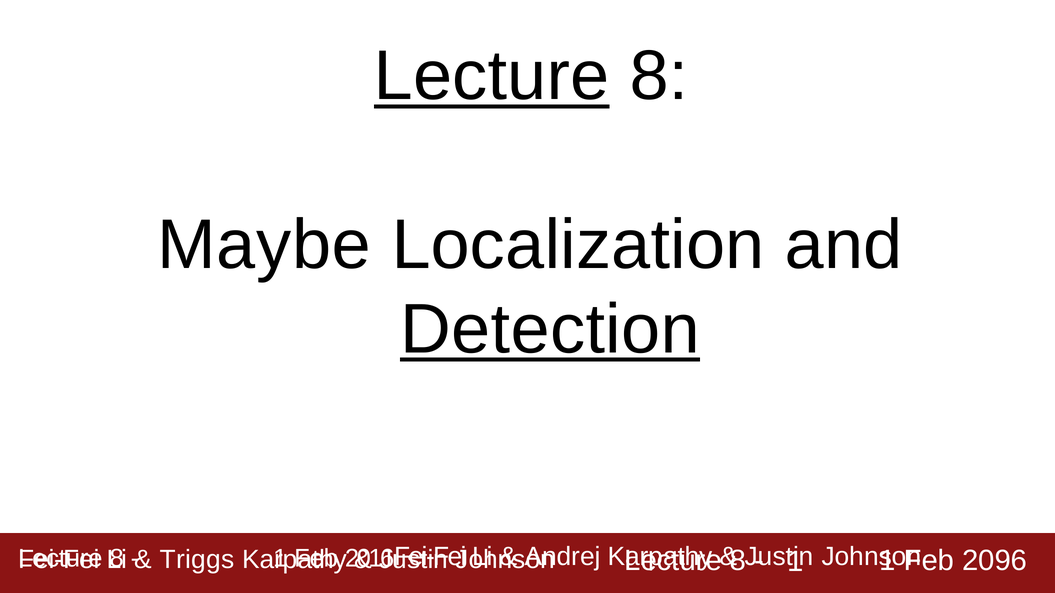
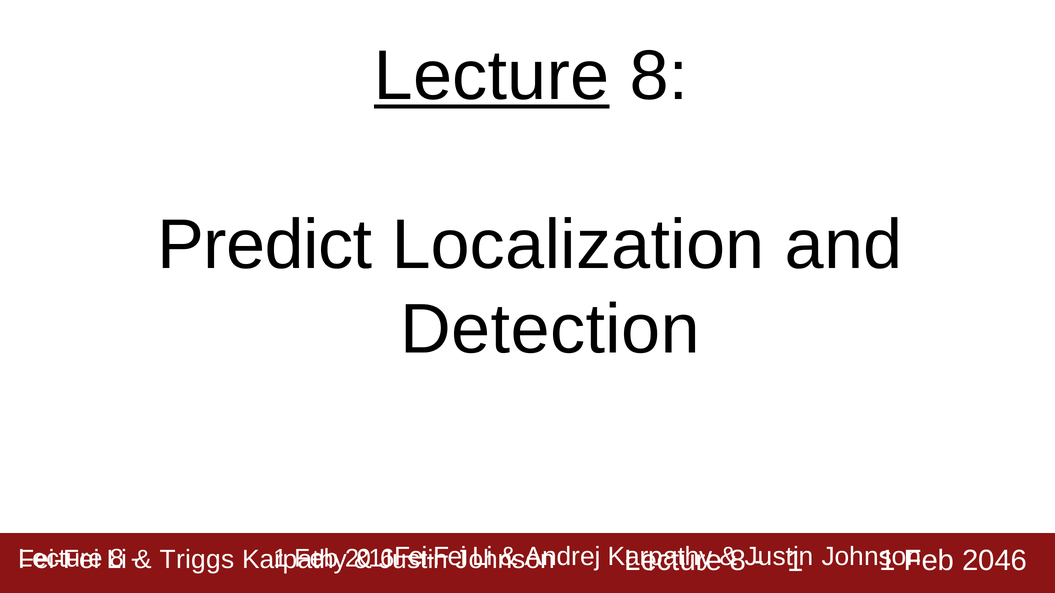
Maybe: Maybe -> Predict
Detection underline: present -> none
2096: 2096 -> 2046
